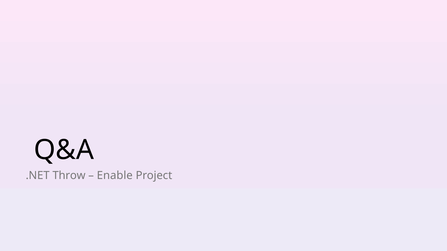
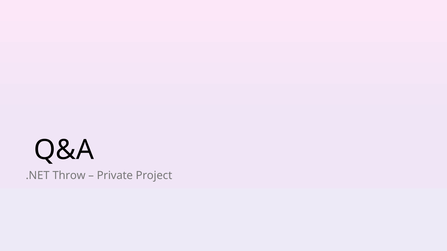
Enable: Enable -> Private
